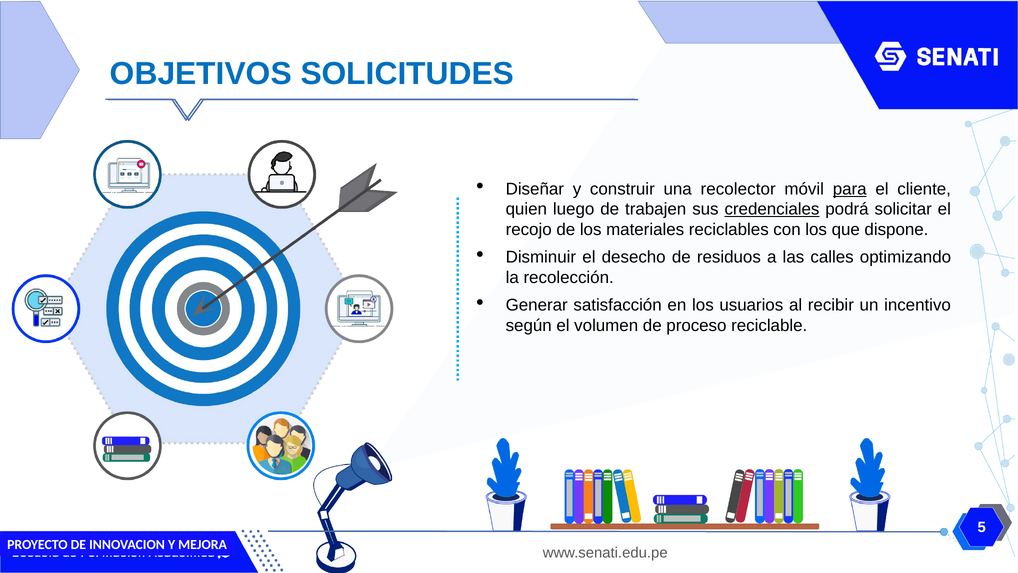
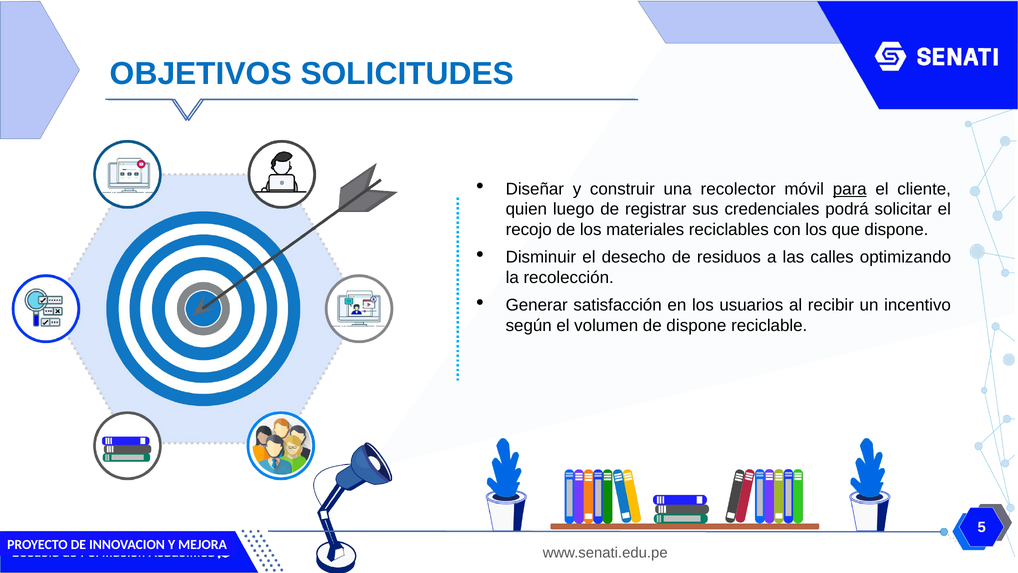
trabajen: trabajen -> registrar
credenciales underline: present -> none
de proceso: proceso -> dispone
